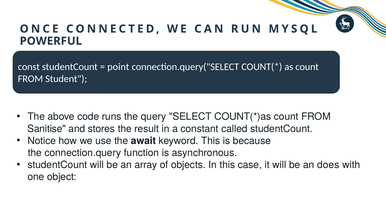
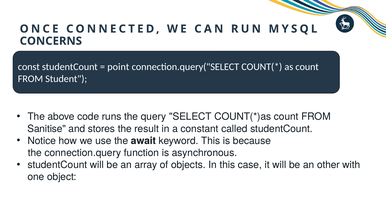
POWERFUL: POWERFUL -> CONCERNS
does: does -> other
